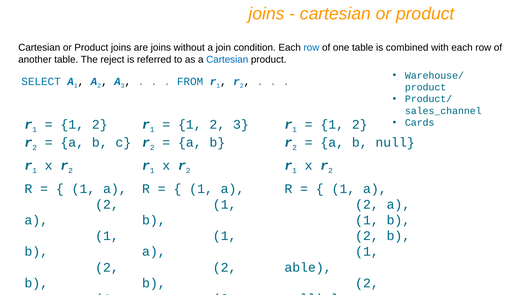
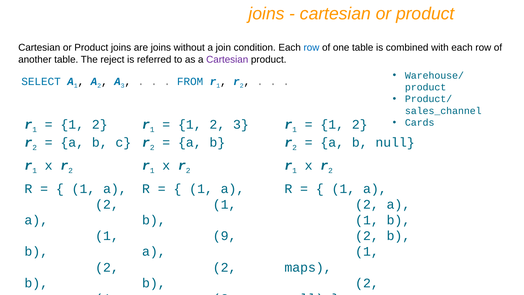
Cartesian at (227, 59) colour: blue -> purple
1 at (225, 236): 1 -> 9
able: able -> maps
